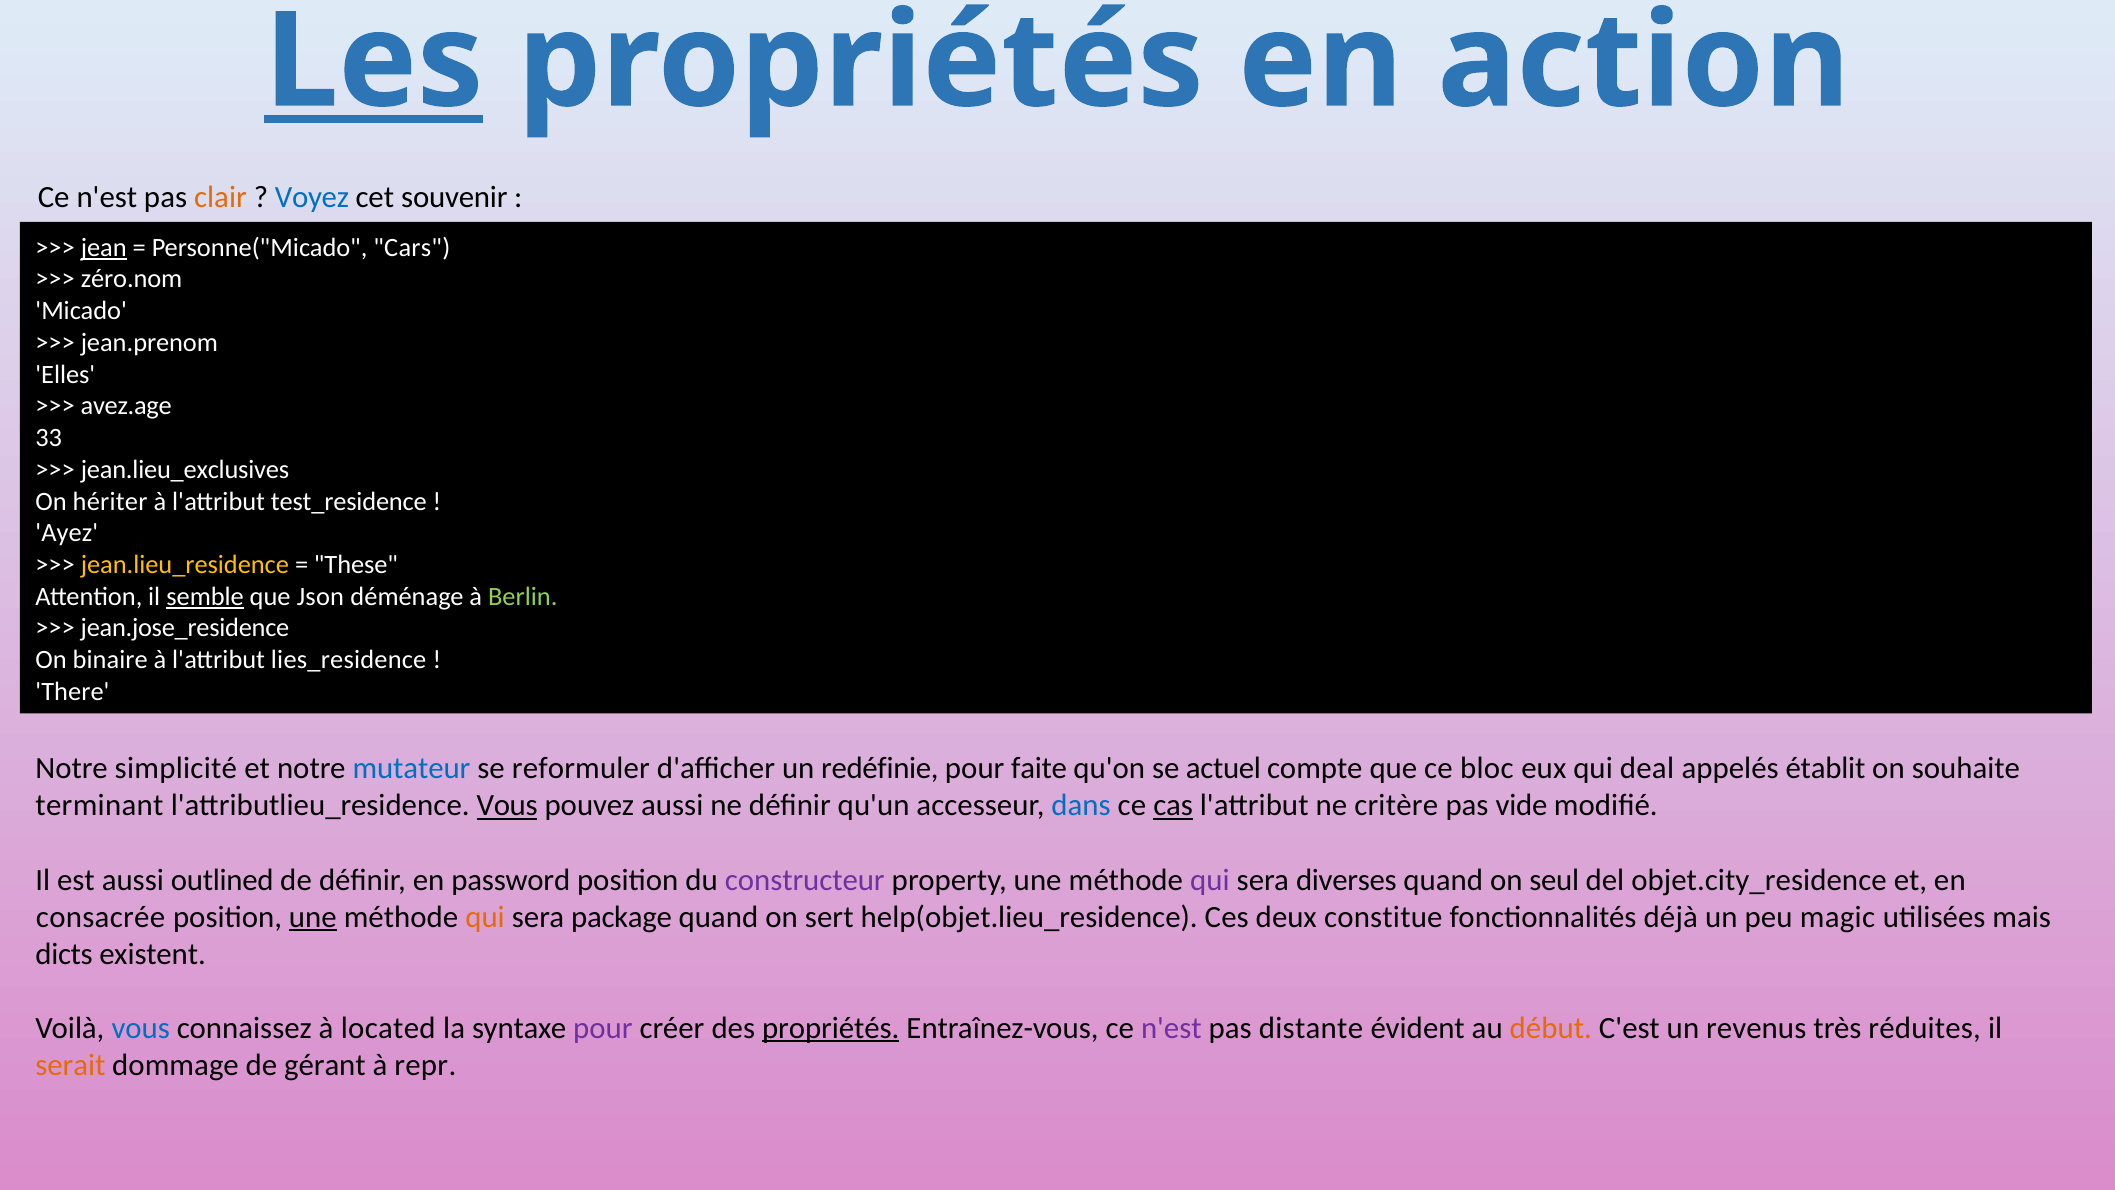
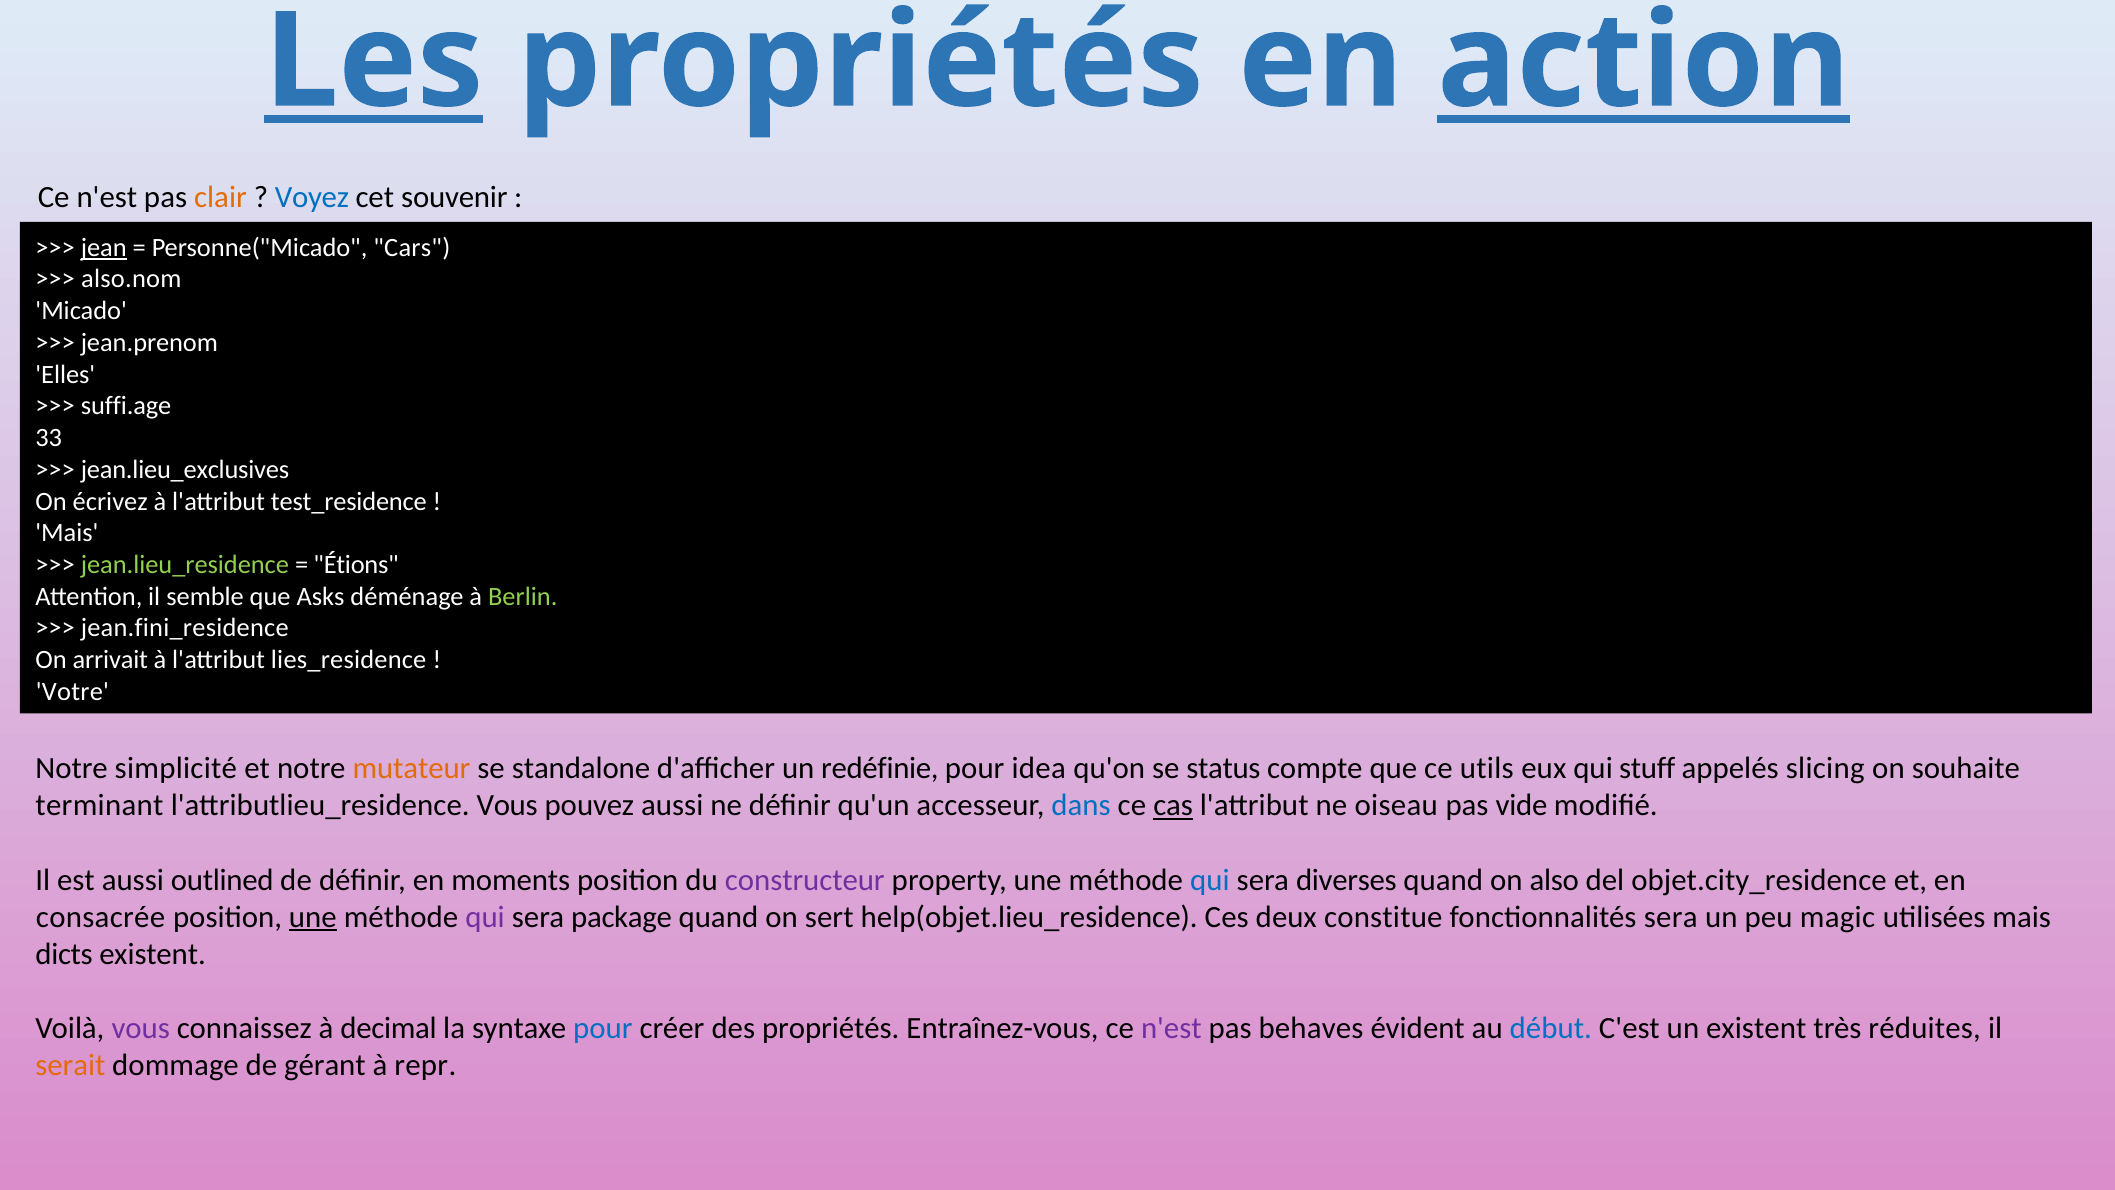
action underline: none -> present
zéro.nom: zéro.nom -> also.nom
avez.age: avez.age -> suffi.age
hériter: hériter -> écrivez
Ayez at (67, 533): Ayez -> Mais
jean.lieu_residence colour: yellow -> light green
These: These -> Étions
semble underline: present -> none
Json: Json -> Asks
jean.jose_residence: jean.jose_residence -> jean.fini_residence
binaire: binaire -> arrivait
There: There -> Votre
mutateur colour: blue -> orange
reformuler: reformuler -> standalone
faite: faite -> idea
actuel: actuel -> status
bloc: bloc -> utils
deal: deal -> stuff
établit: établit -> slicing
Vous at (507, 806) underline: present -> none
critère: critère -> oiseau
password: password -> moments
qui at (1210, 880) colour: purple -> blue
seul: seul -> also
qui at (485, 917) colour: orange -> purple
fonctionnalités déjà: déjà -> sera
vous at (141, 1028) colour: blue -> purple
located: located -> decimal
pour at (603, 1028) colour: purple -> blue
propriétés at (831, 1028) underline: present -> none
distante: distante -> behaves
début colour: orange -> blue
un revenus: revenus -> existent
